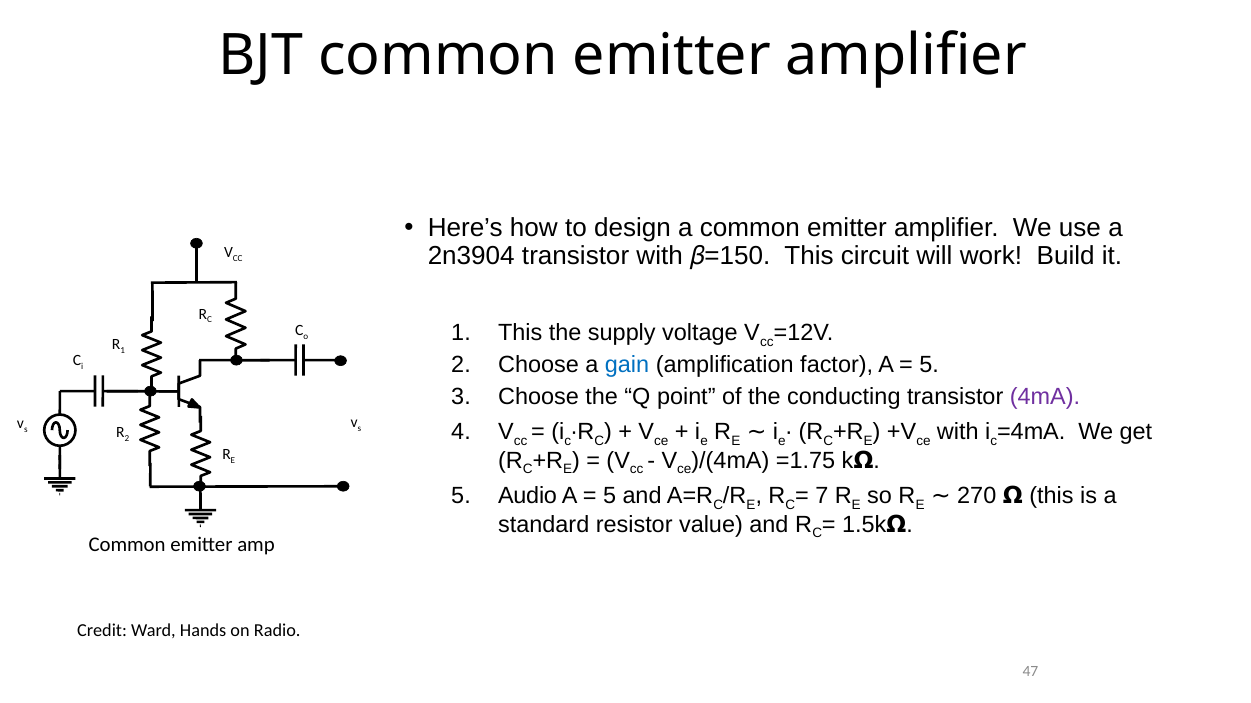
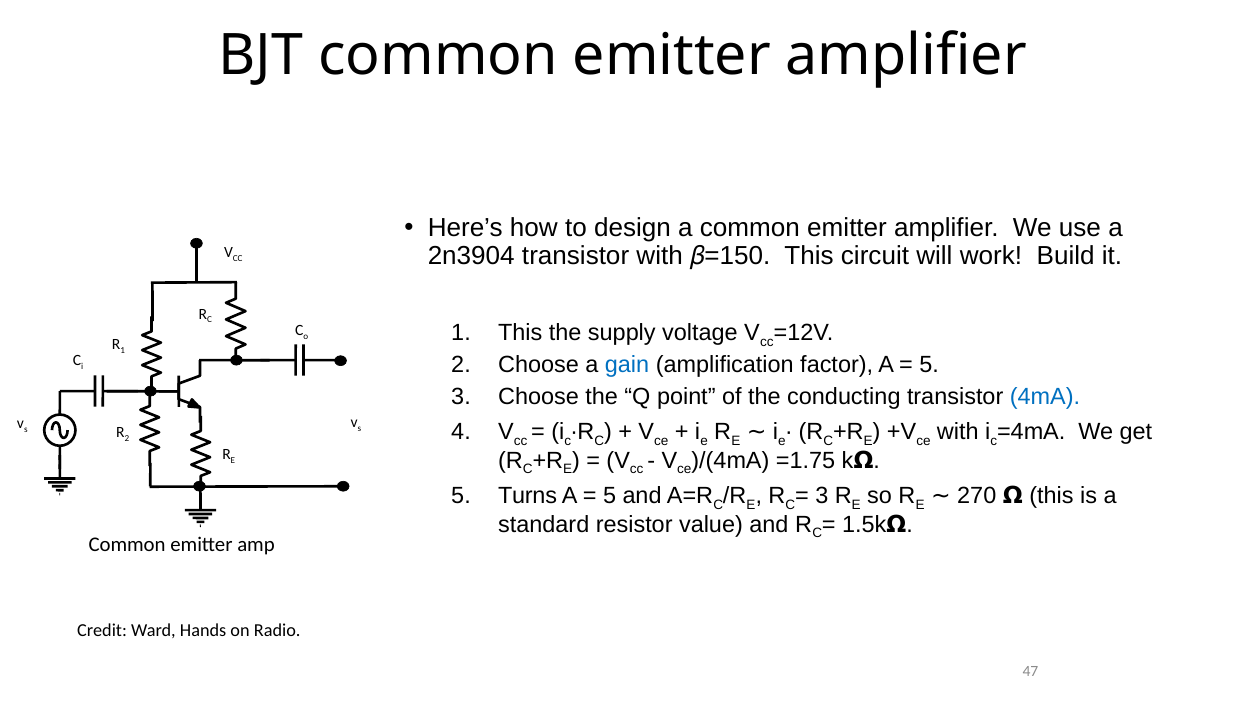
4mA colour: purple -> blue
Audio: Audio -> Turns
7 at (822, 496): 7 -> 3
